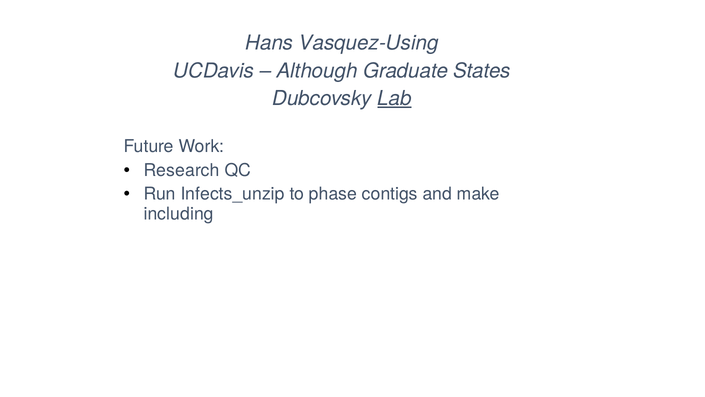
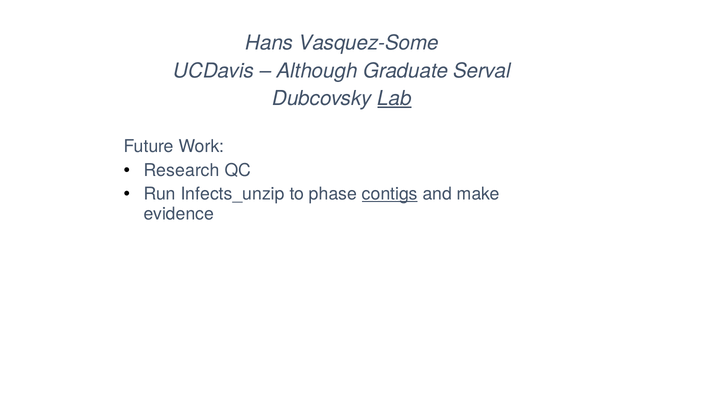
Vasquez-Using: Vasquez-Using -> Vasquez-Some
States: States -> Serval
contigs underline: none -> present
including: including -> evidence
